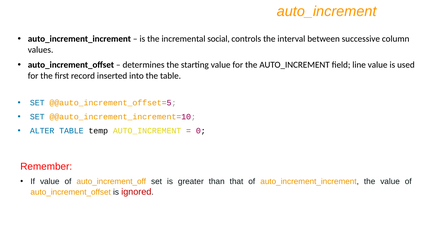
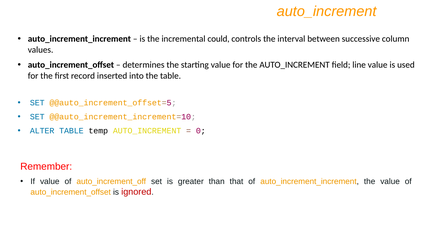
social: social -> could
